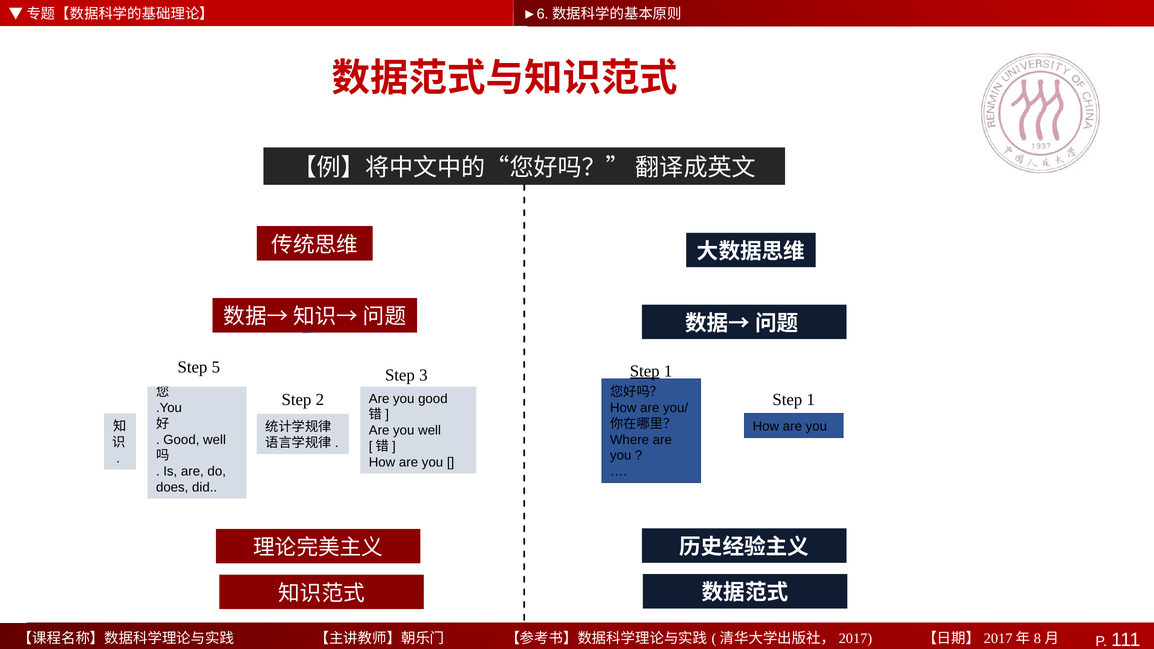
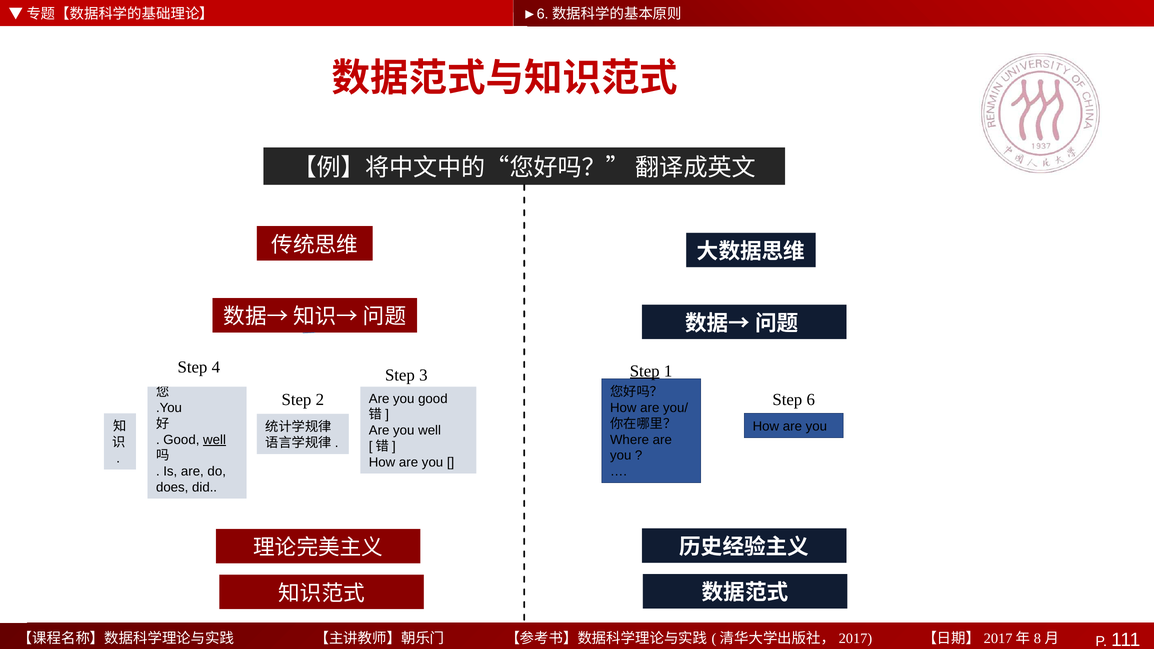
5: 5 -> 4
1 at (811, 400): 1 -> 6
well at (215, 440) underline: none -> present
